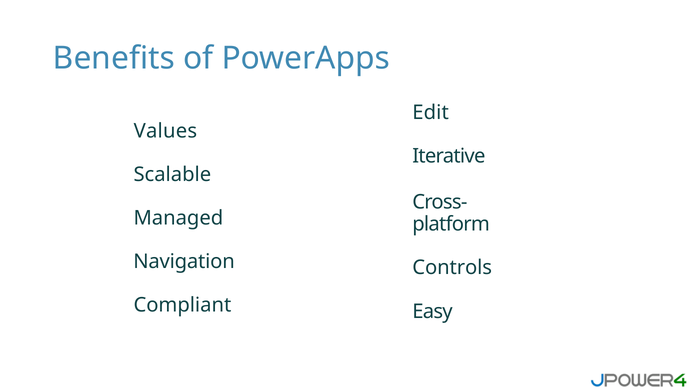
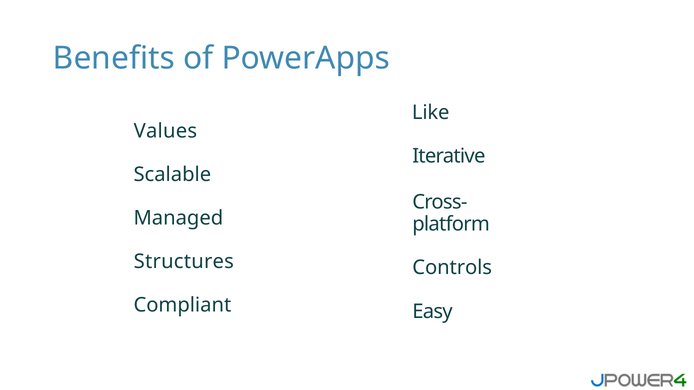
Edit: Edit -> Like
Navigation: Navigation -> Structures
